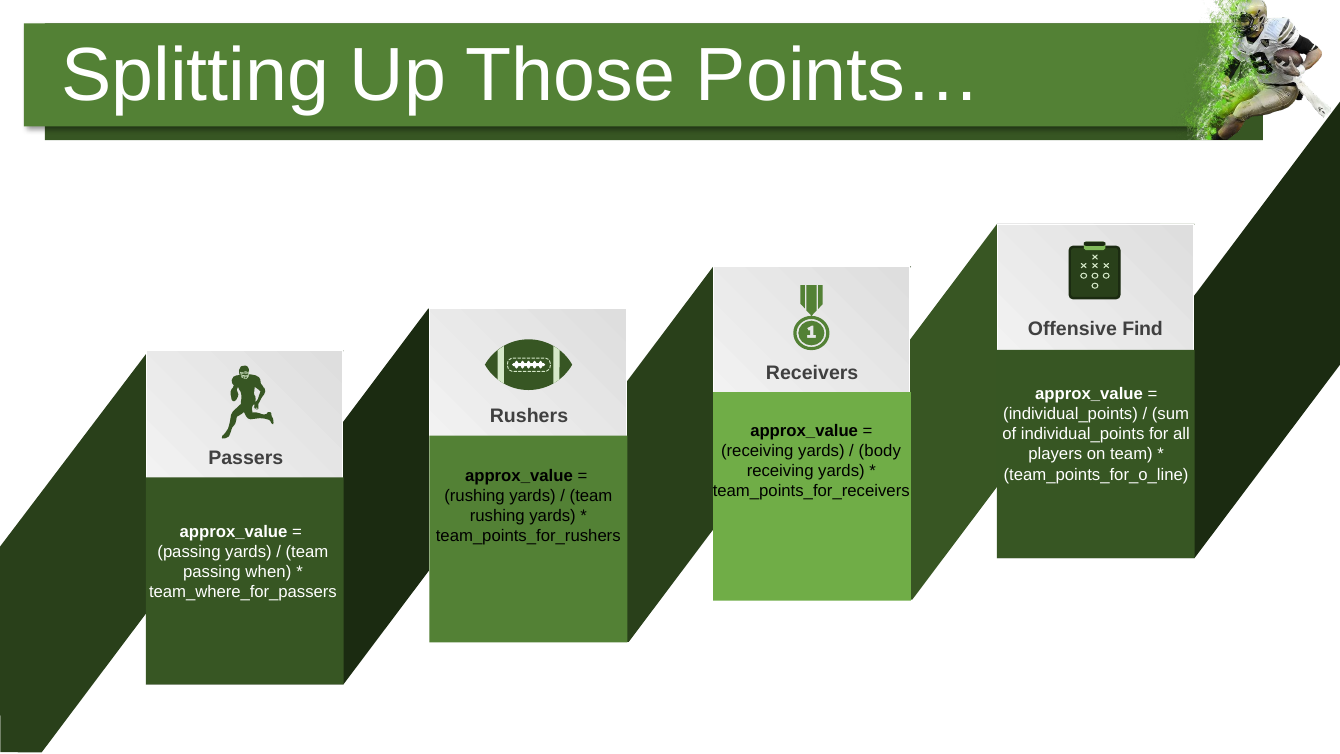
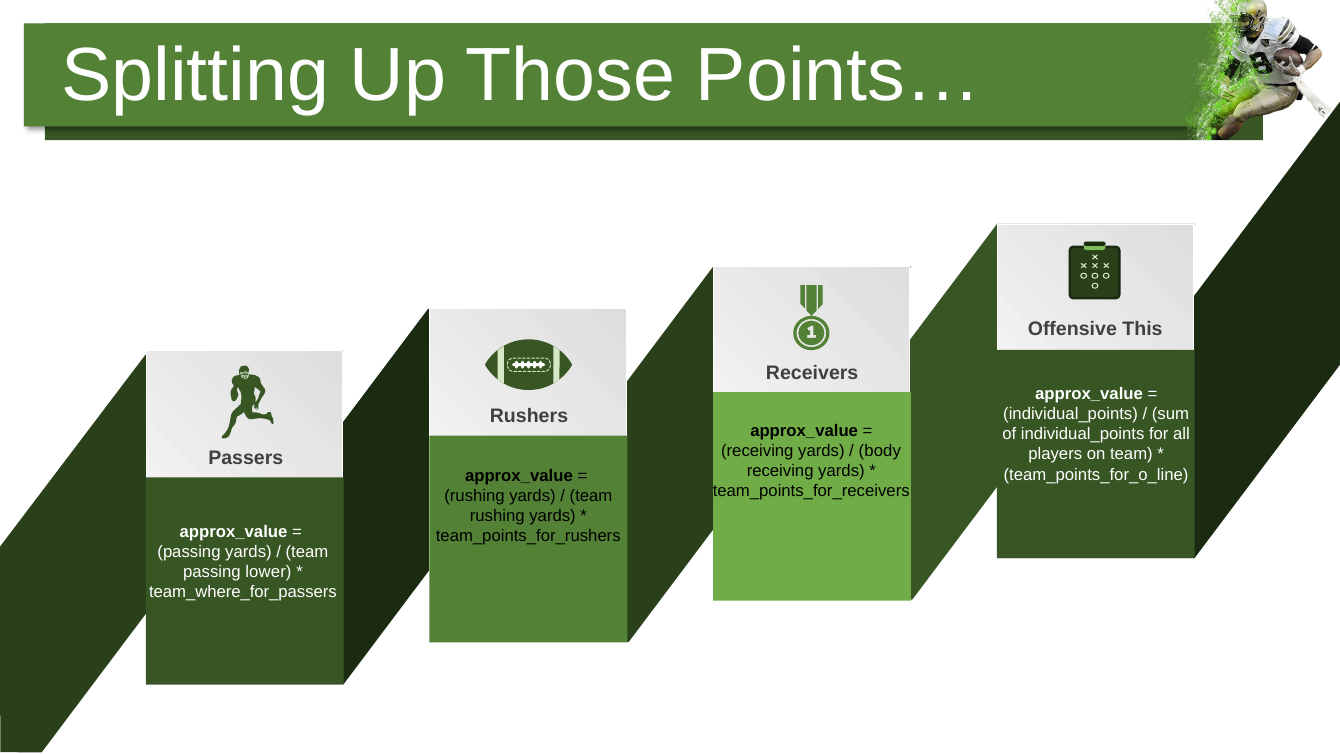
Find: Find -> This
when: when -> lower
